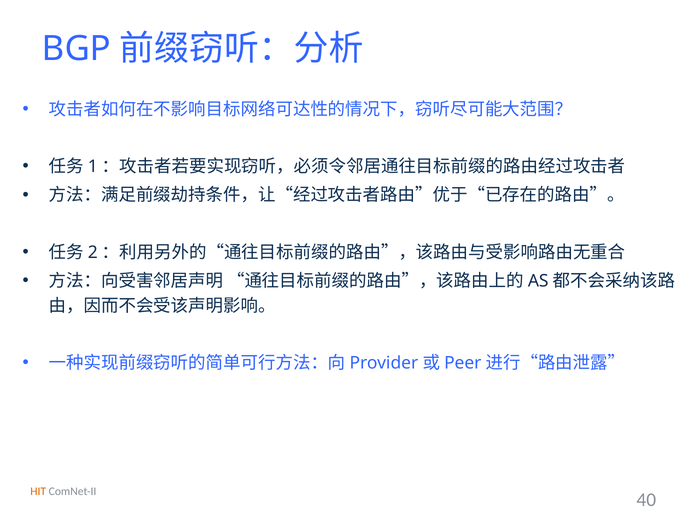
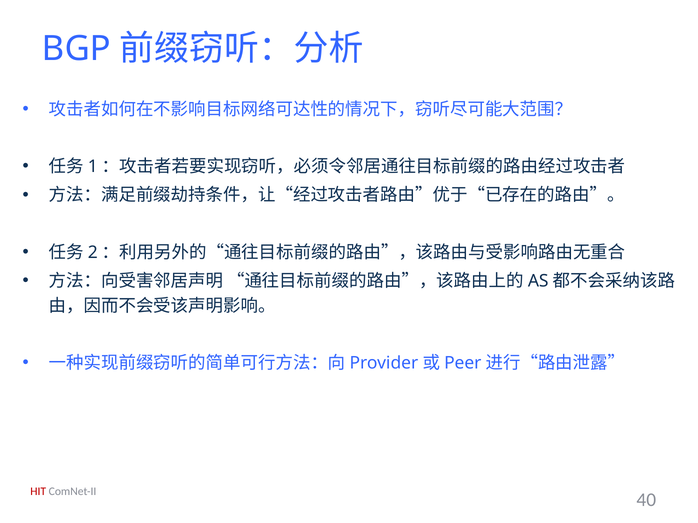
HIT colour: orange -> red
